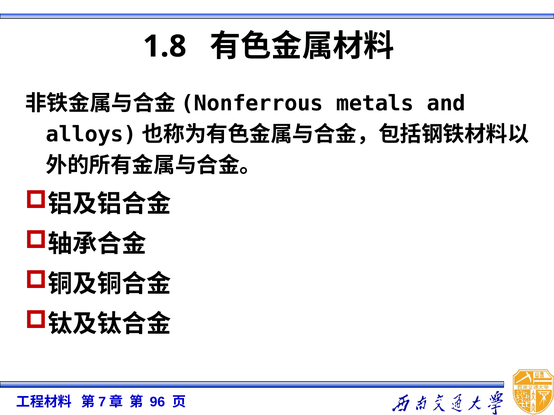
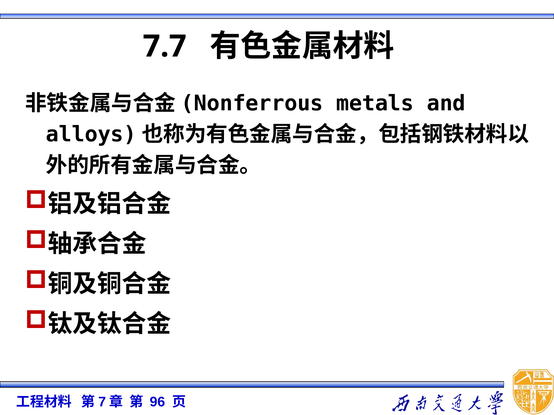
1.8: 1.8 -> 7.7
